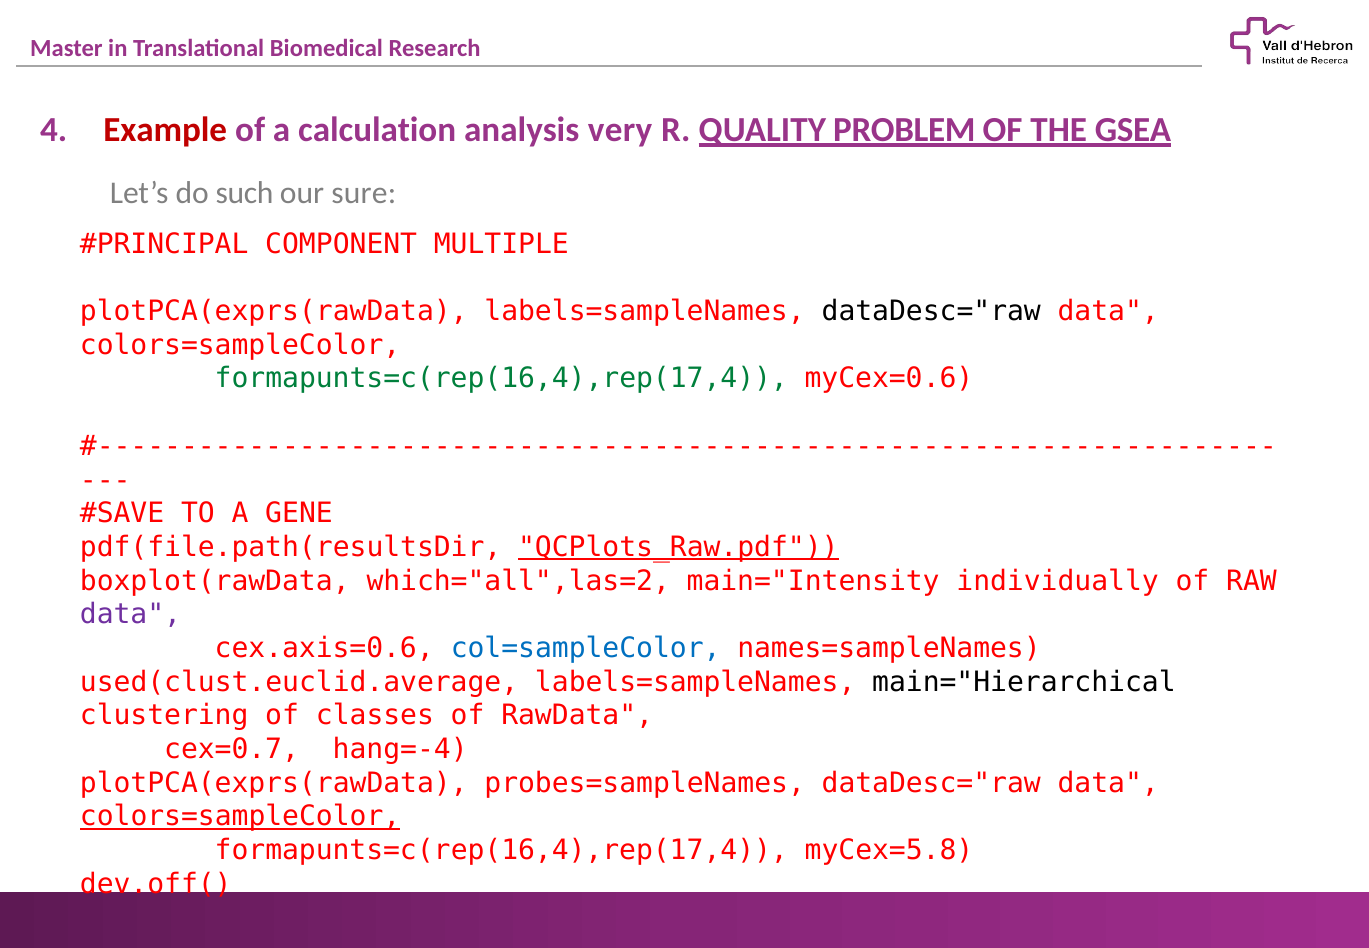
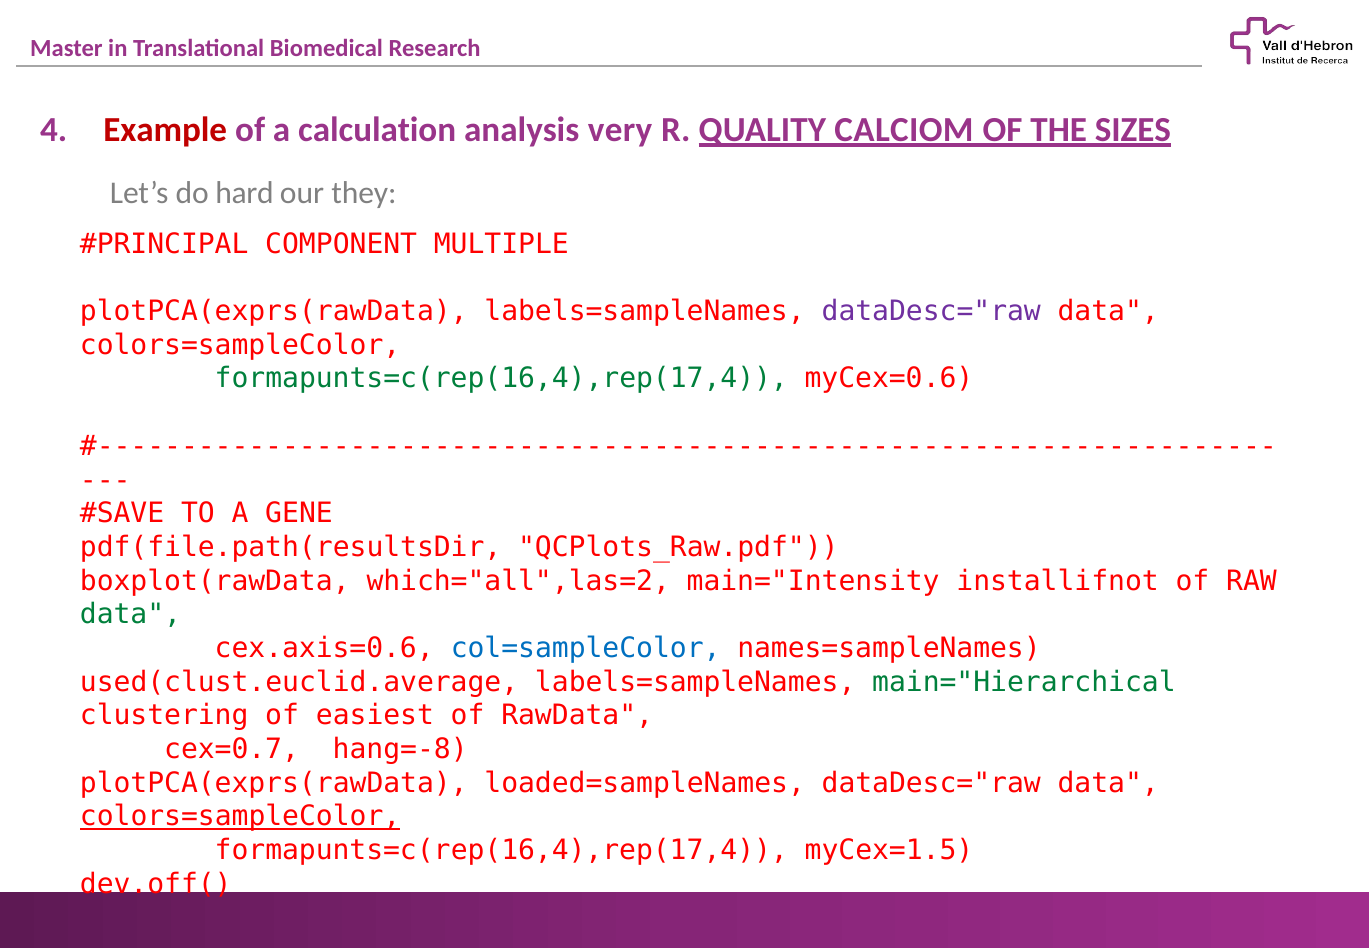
PROBLEM: PROBLEM -> CALCIOM
GSEA: GSEA -> SIZES
such: such -> hard
sure: sure -> they
dataDesc="raw at (931, 311) colour: black -> purple
QCPlots_Raw.pdf underline: present -> none
individually: individually -> installifnot
data at (131, 614) colour: purple -> green
main="Hierarchical colour: black -> green
classes: classes -> easiest
hang=-4: hang=-4 -> hang=-8
probes=sampleNames: probes=sampleNames -> loaded=sampleNames
myCex=5.8: myCex=5.8 -> myCex=1.5
